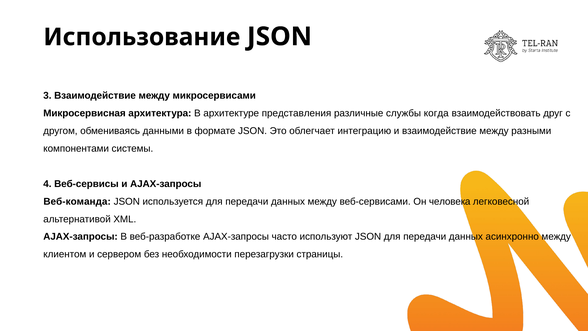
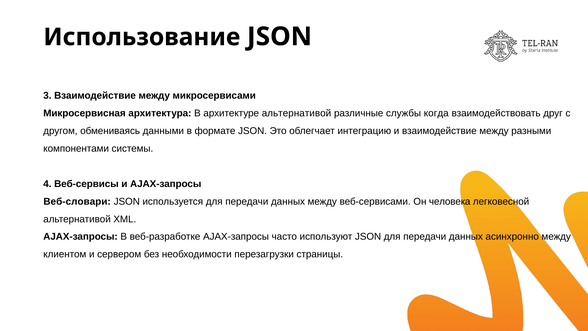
архитектуре представления: представления -> альтернативой
Веб-команда: Веб-команда -> Веб-словари
